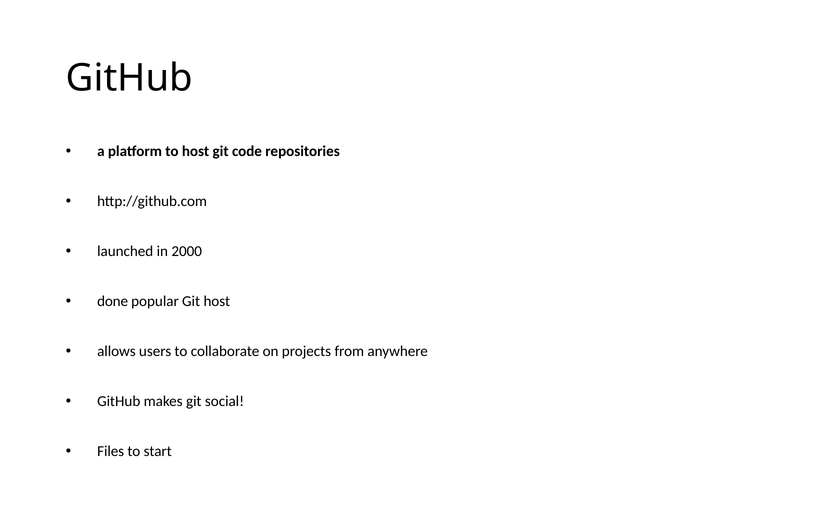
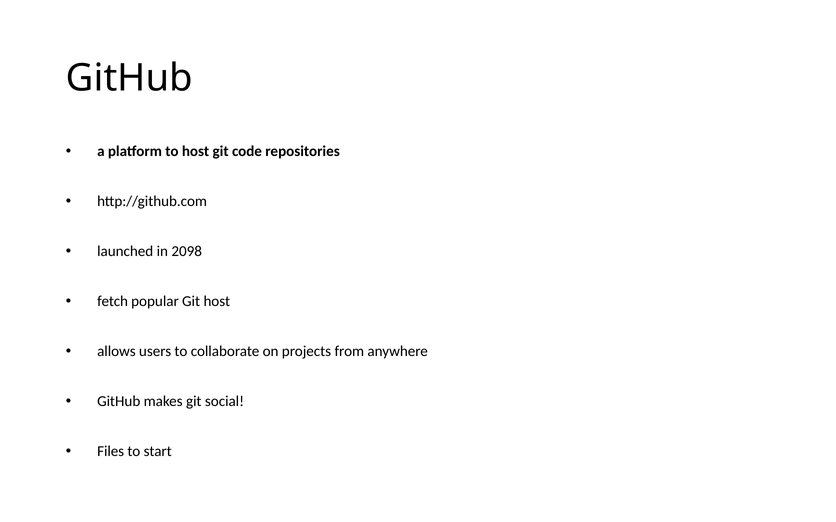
2000: 2000 -> 2098
done: done -> fetch
